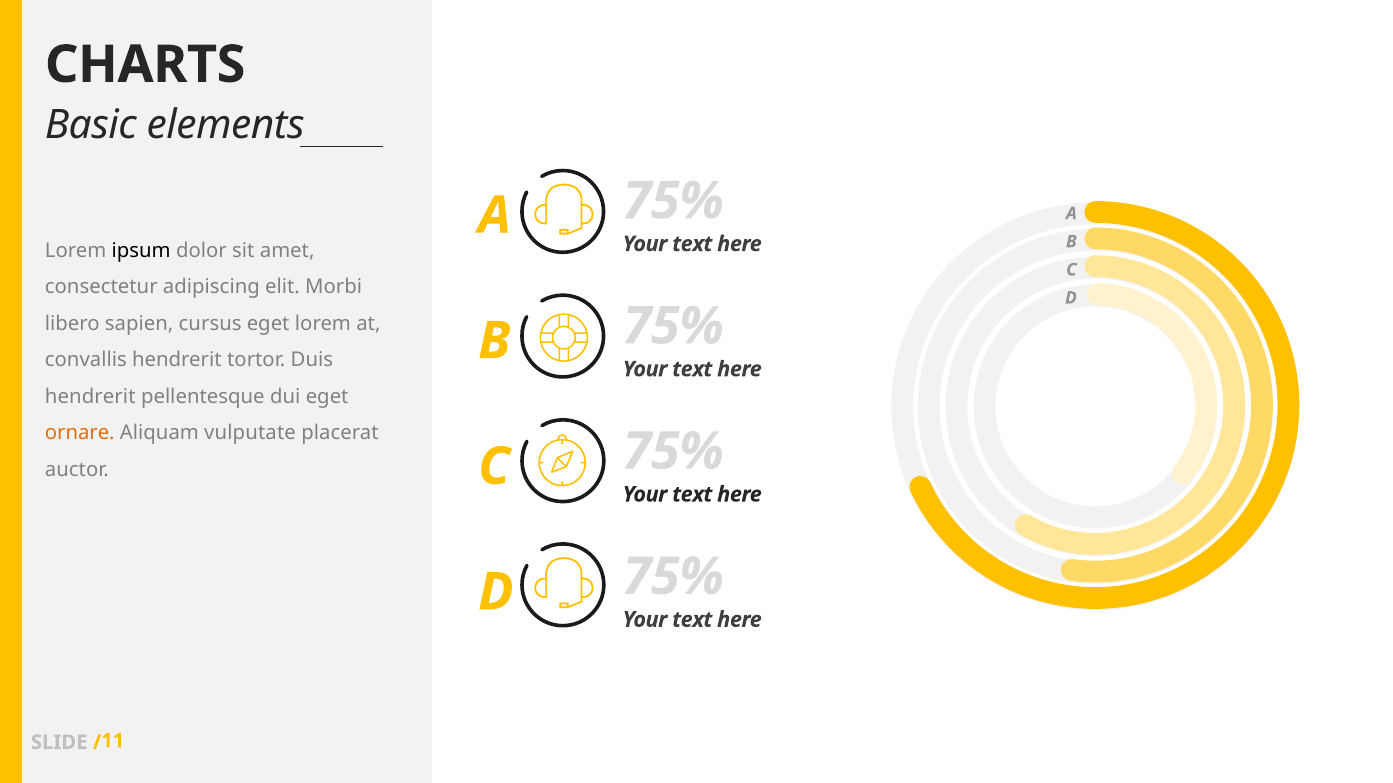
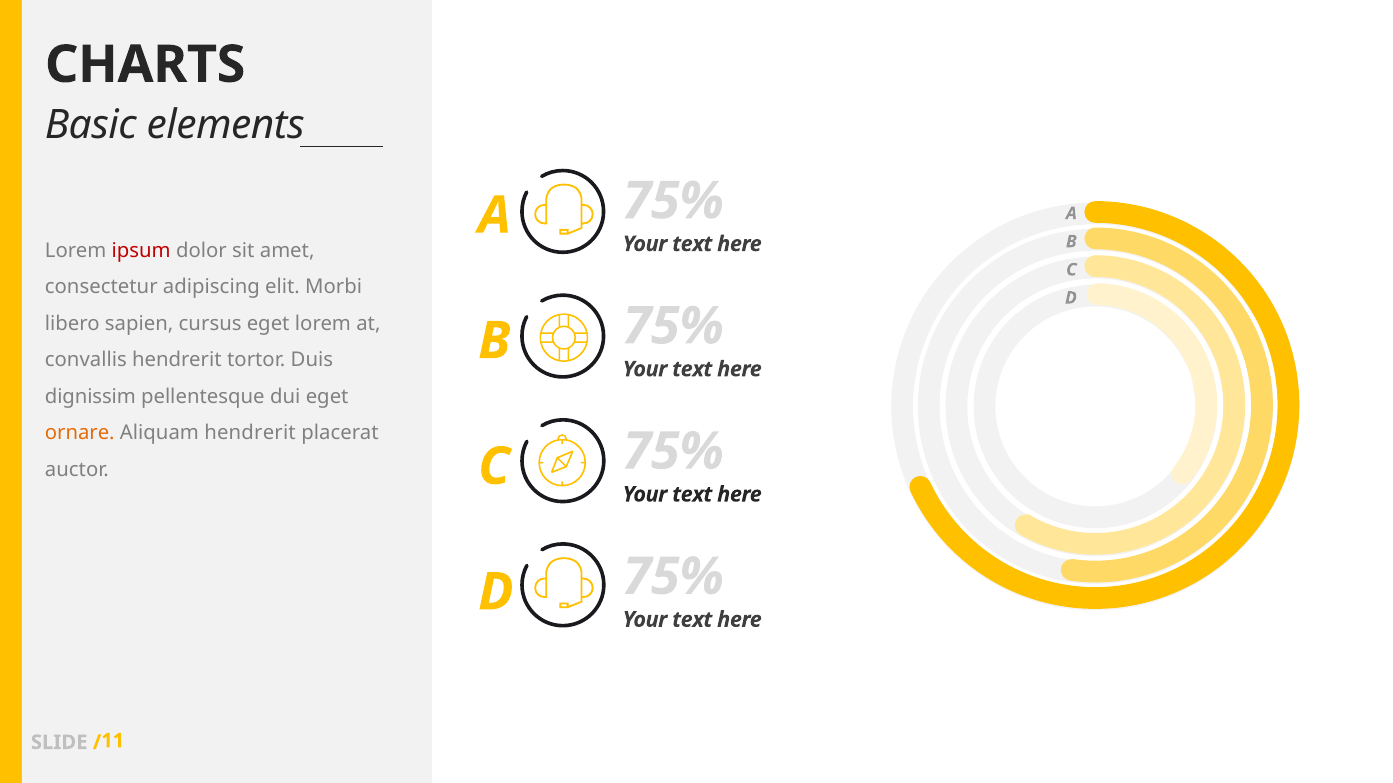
ipsum colour: black -> red
hendrerit at (90, 397): hendrerit -> dignissim
Aliquam vulputate: vulputate -> hendrerit
